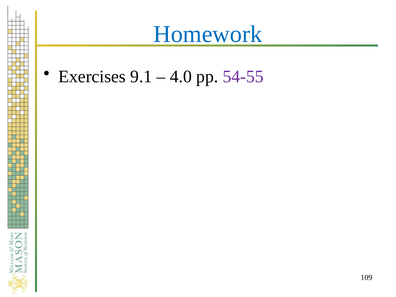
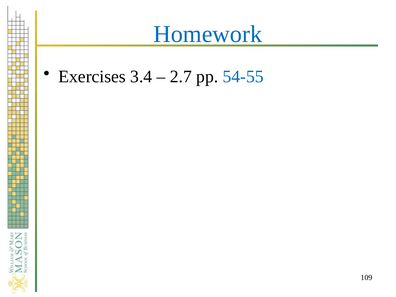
9.1: 9.1 -> 3.4
4.0: 4.0 -> 2.7
54-55 colour: purple -> blue
